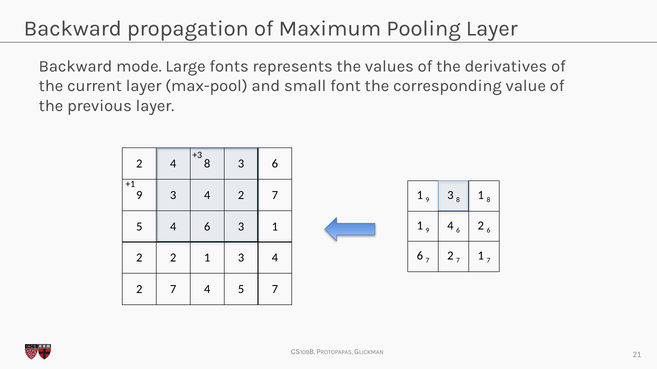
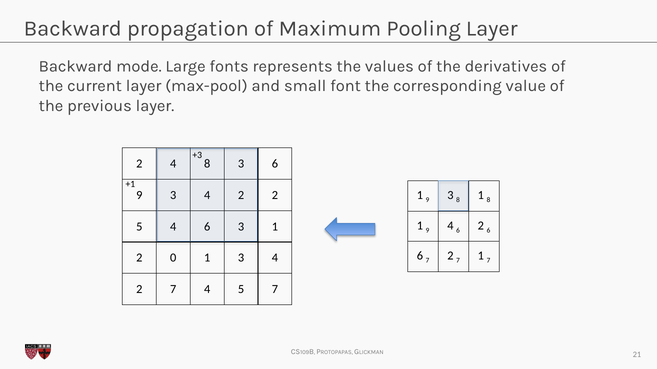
7 at (275, 195): 7 -> 2
2 2: 2 -> 0
